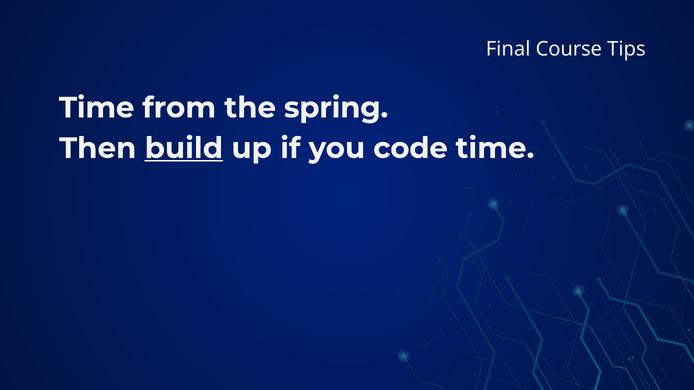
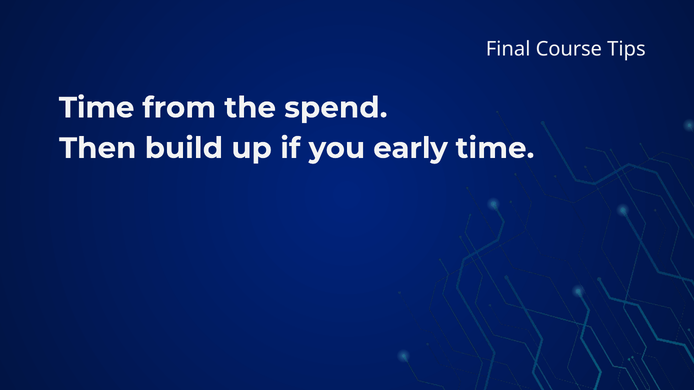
spring: spring -> spend
build underline: present -> none
code: code -> early
